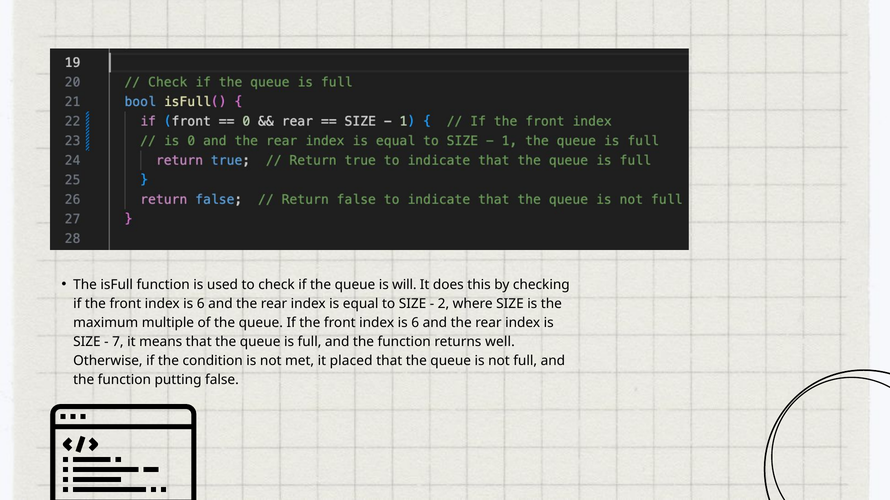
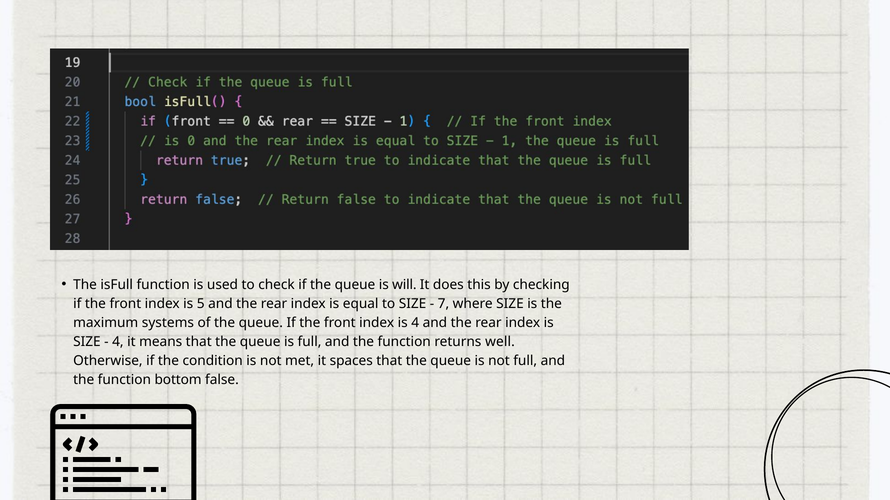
6 at (201, 304): 6 -> 5
2: 2 -> 7
multiple: multiple -> systems
6 at (415, 323): 6 -> 4
7 at (118, 342): 7 -> 4
placed: placed -> spaces
putting: putting -> bottom
